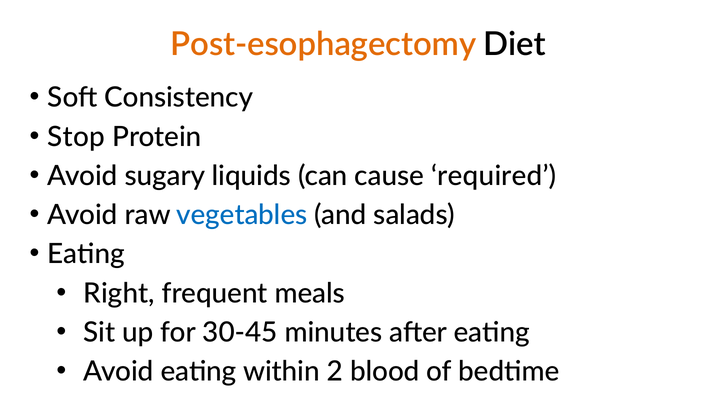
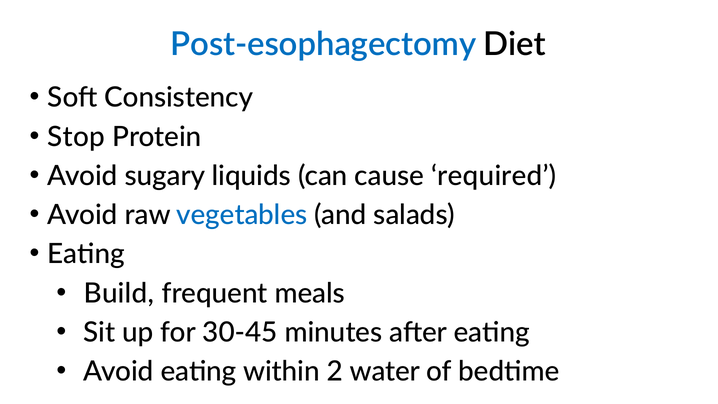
Post-esophagectomy colour: orange -> blue
Right: Right -> Build
blood: blood -> water
